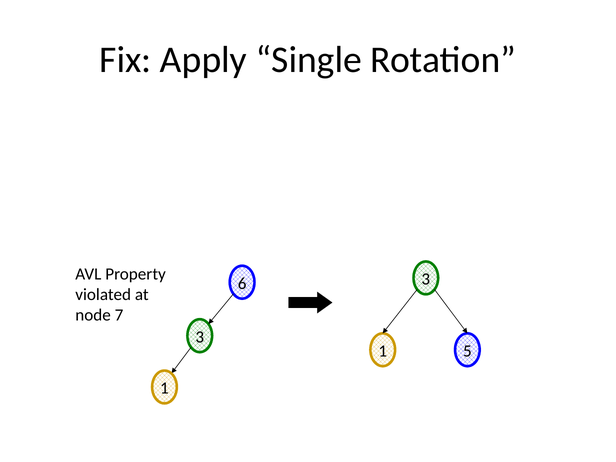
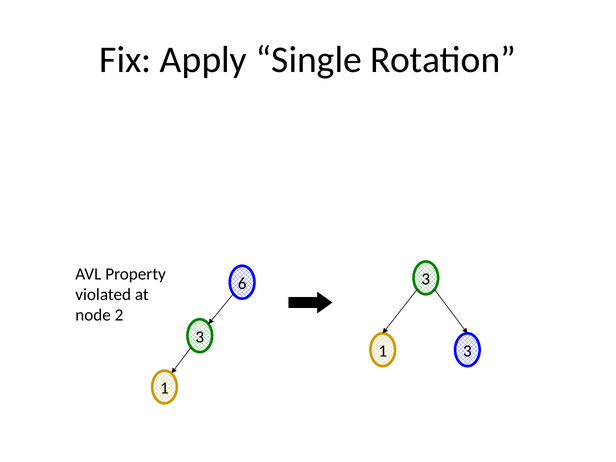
7: 7 -> 2
1 5: 5 -> 3
